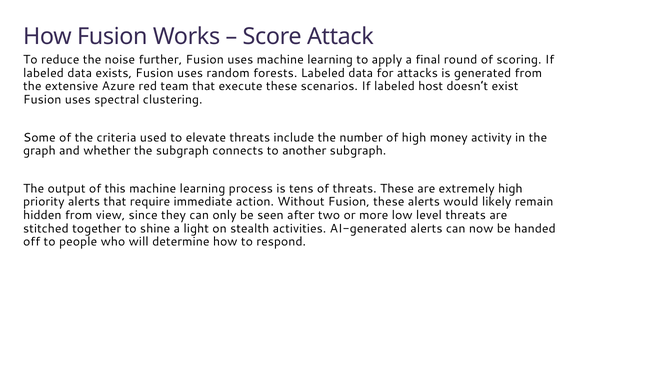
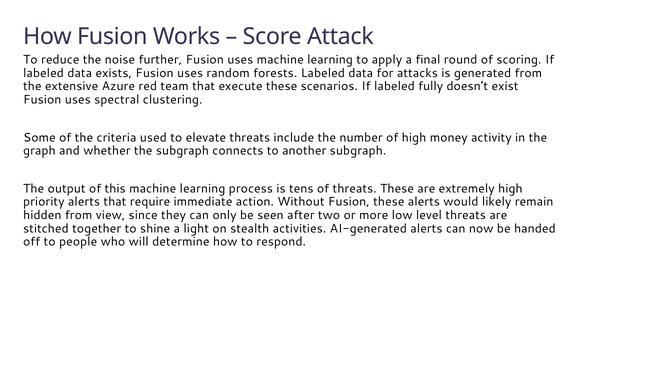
host: host -> fully
